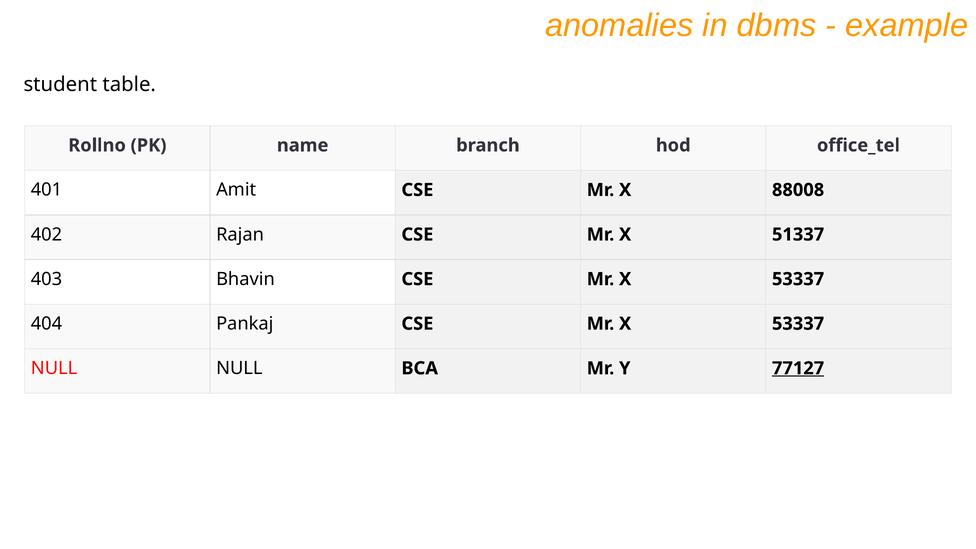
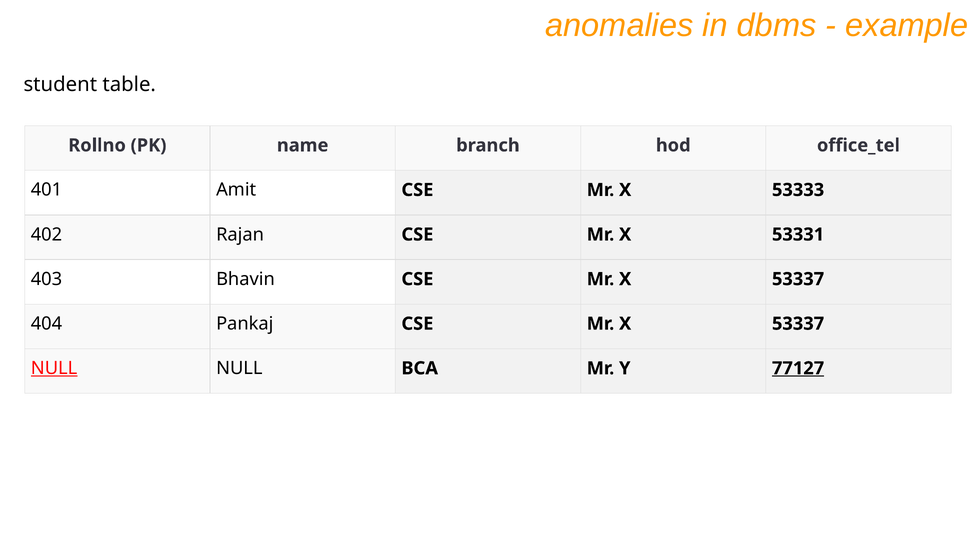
88008: 88008 -> 53333
51337: 51337 -> 53331
NULL at (54, 368) underline: none -> present
